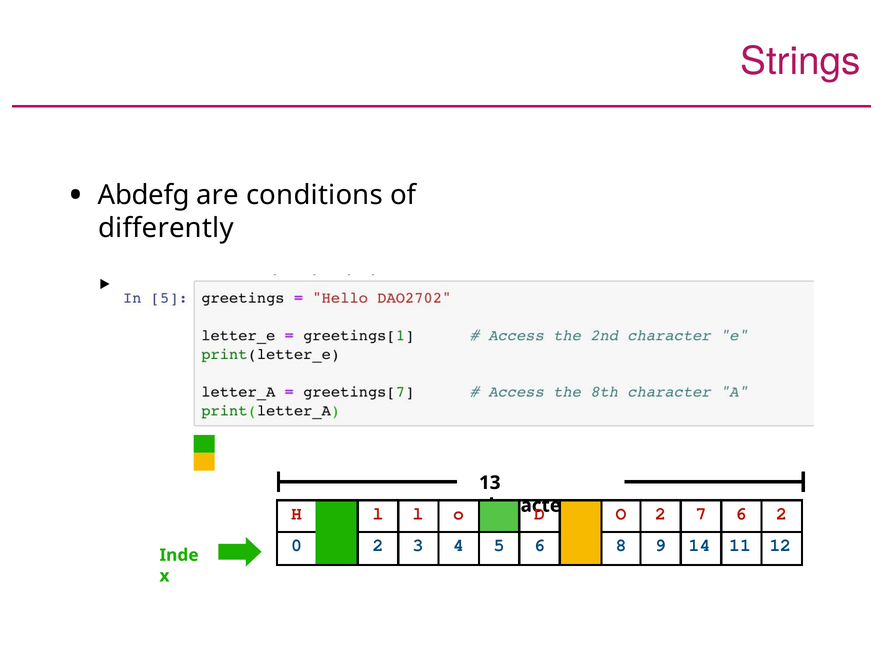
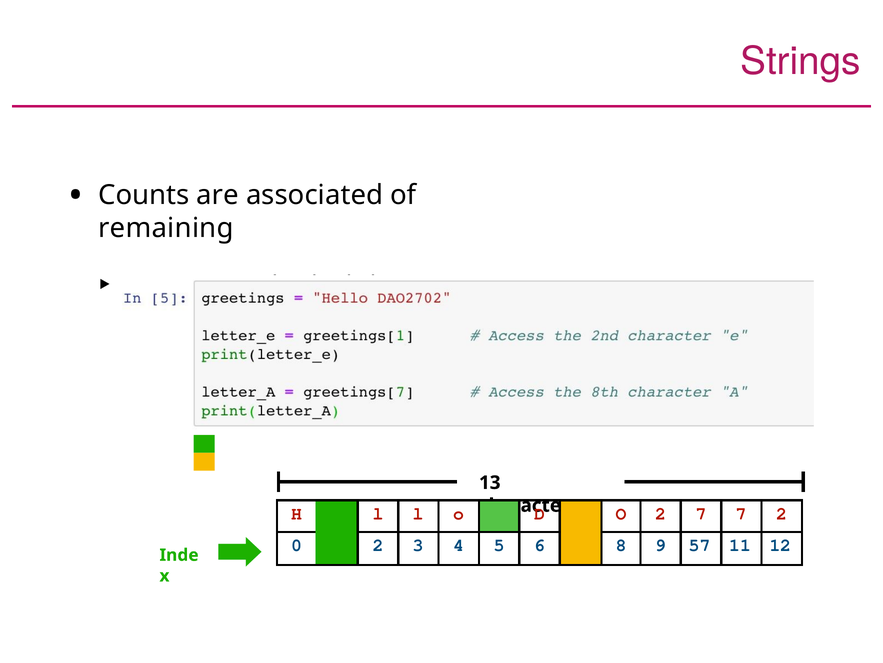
Abdefg: Abdefg -> Counts
conditions: conditions -> associated
diﬀerently: diﬀerently -> remaining
7 6: 6 -> 7
14: 14 -> 57
